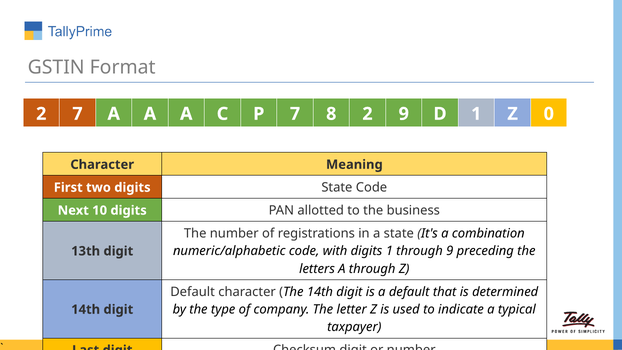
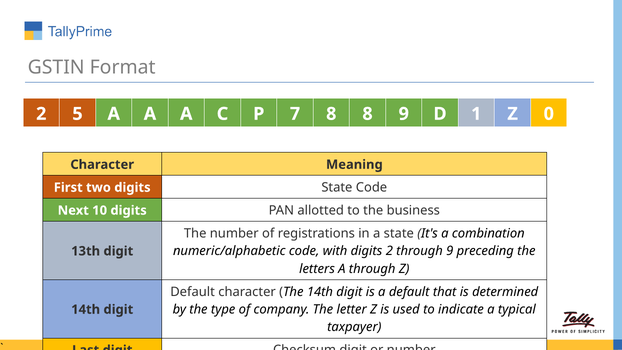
2 7: 7 -> 5
8 2: 2 -> 8
digits 1: 1 -> 2
